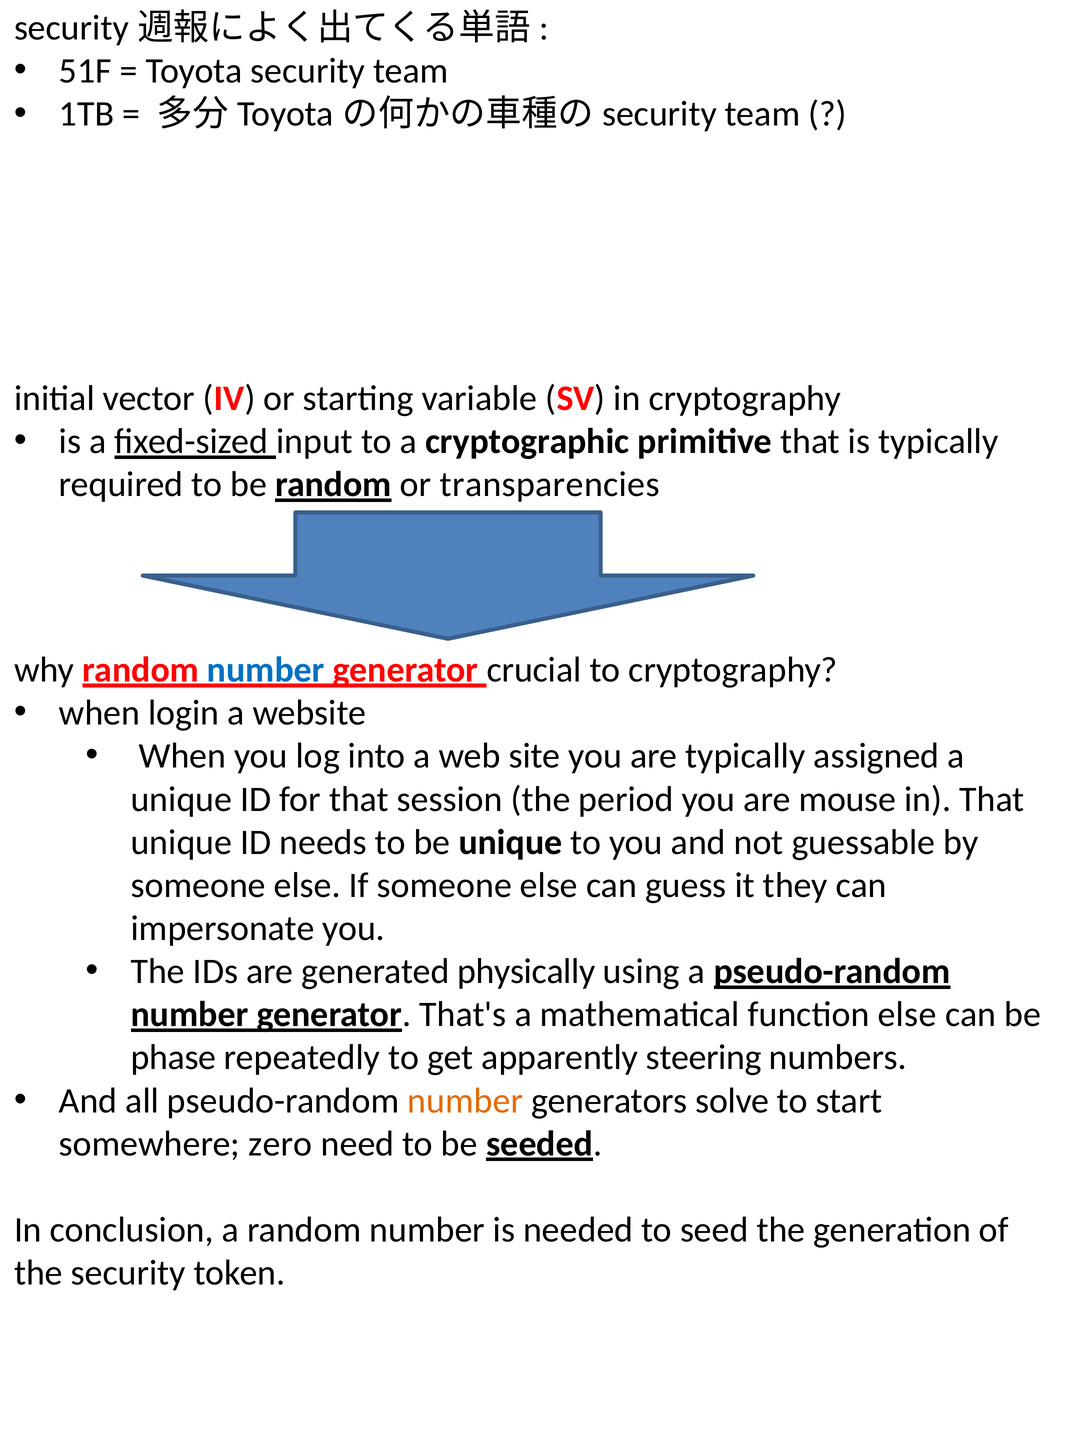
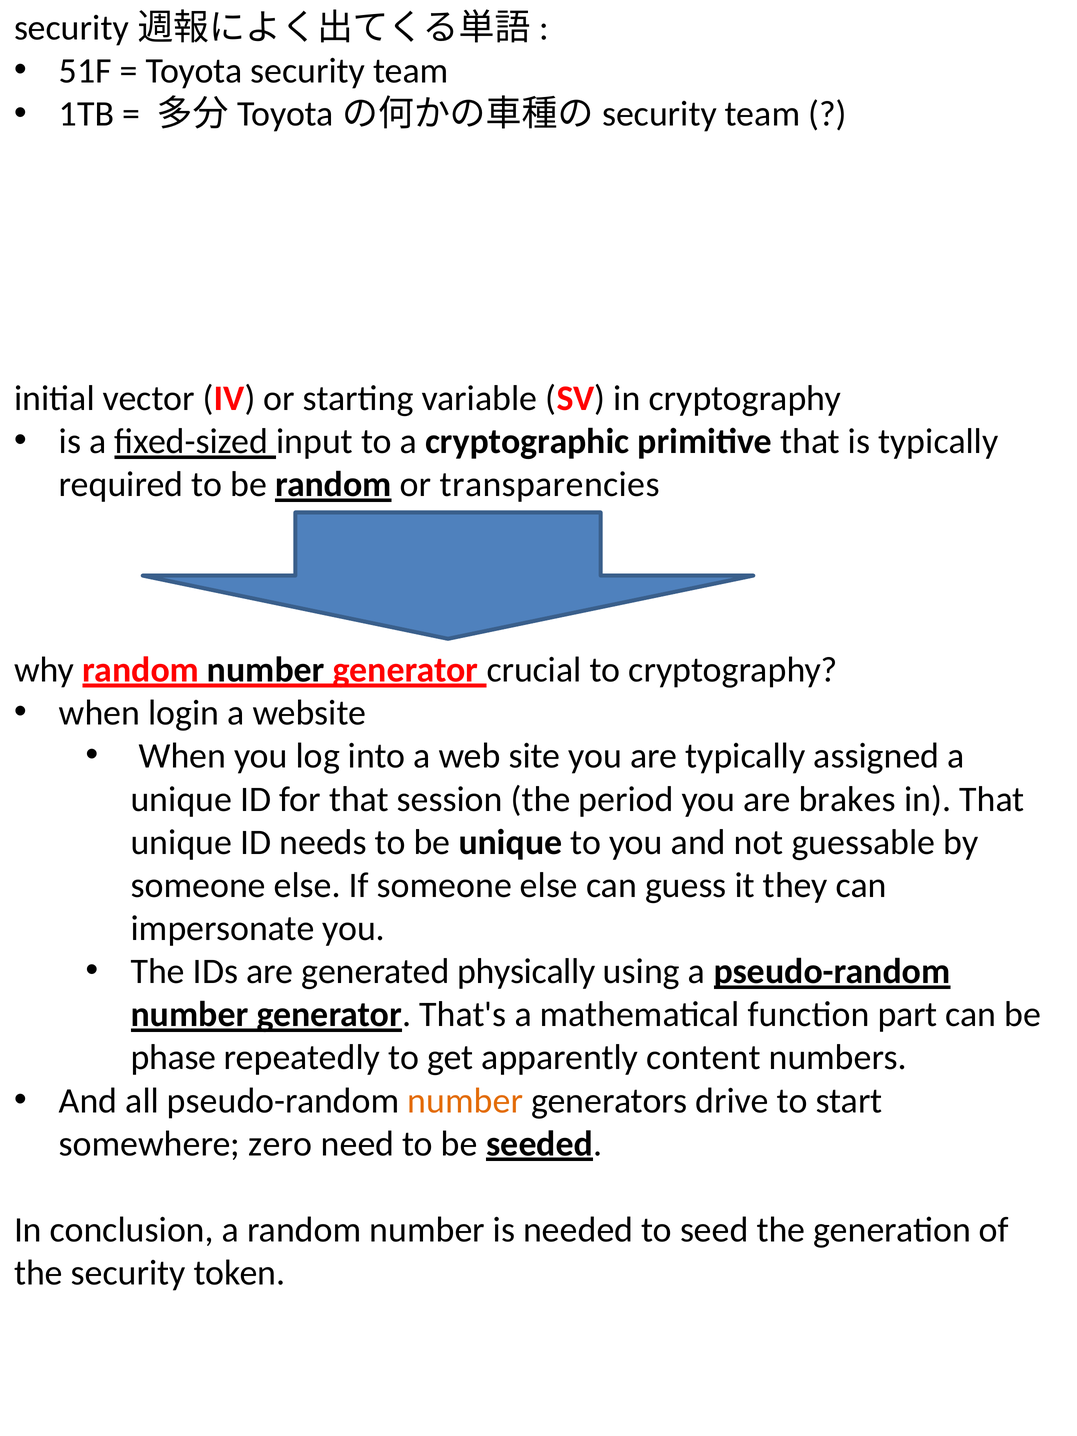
number at (266, 670) colour: blue -> black
mouse: mouse -> brakes
function else: else -> part
steering: steering -> content
solve: solve -> drive
